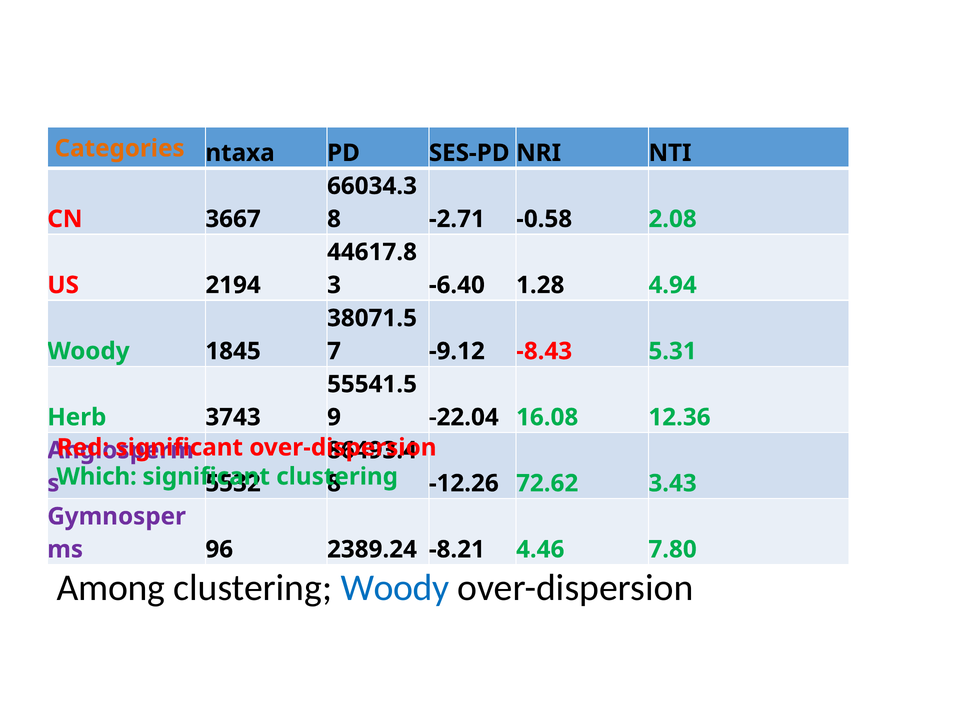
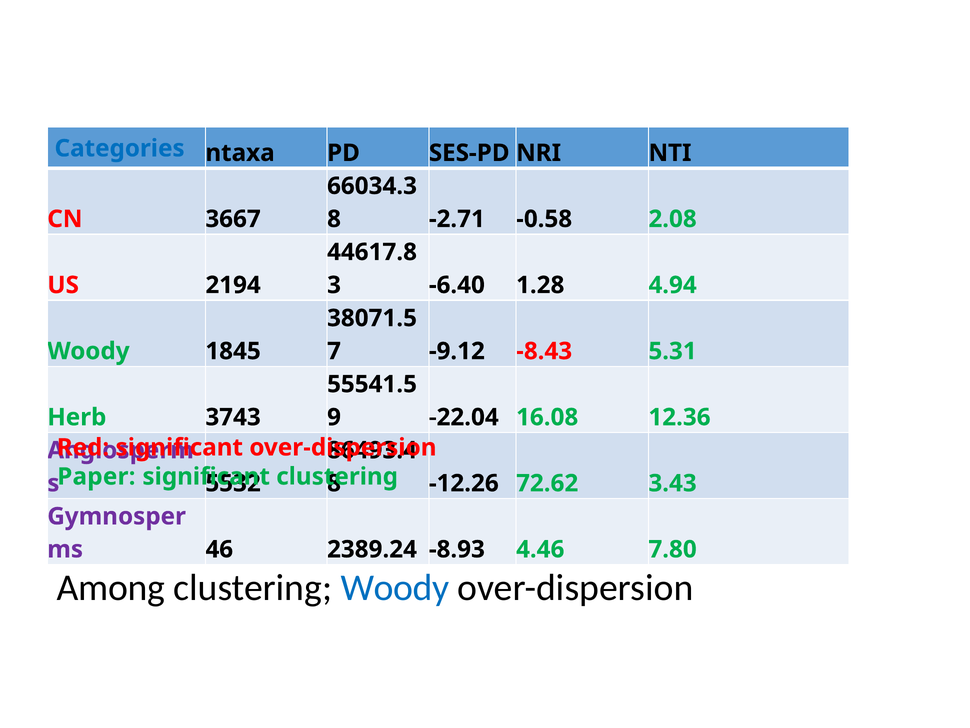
Categories colour: orange -> blue
Which: Which -> Paper
96: 96 -> 46
-8.21: -8.21 -> -8.93
